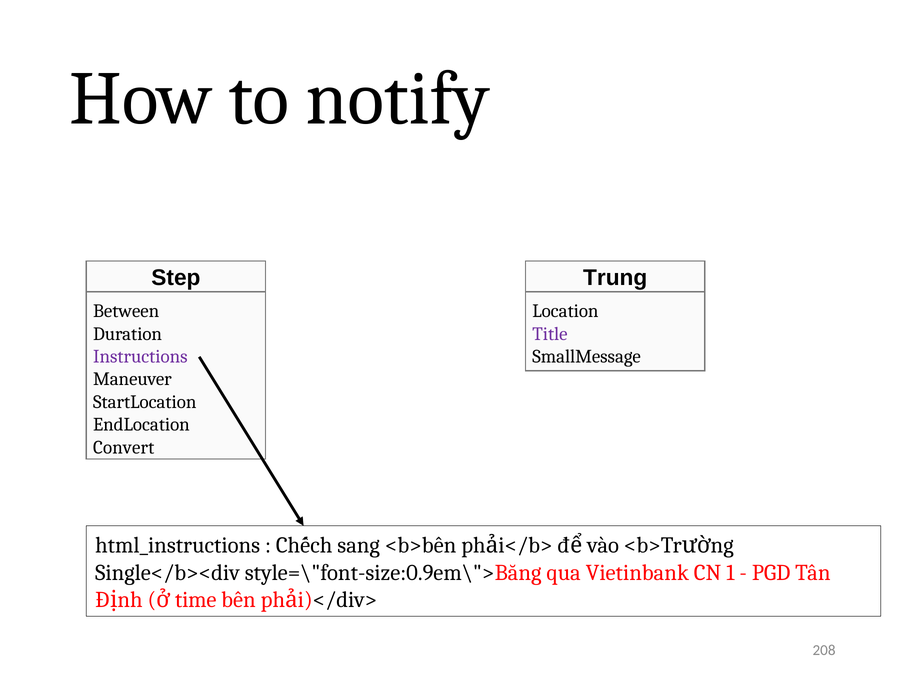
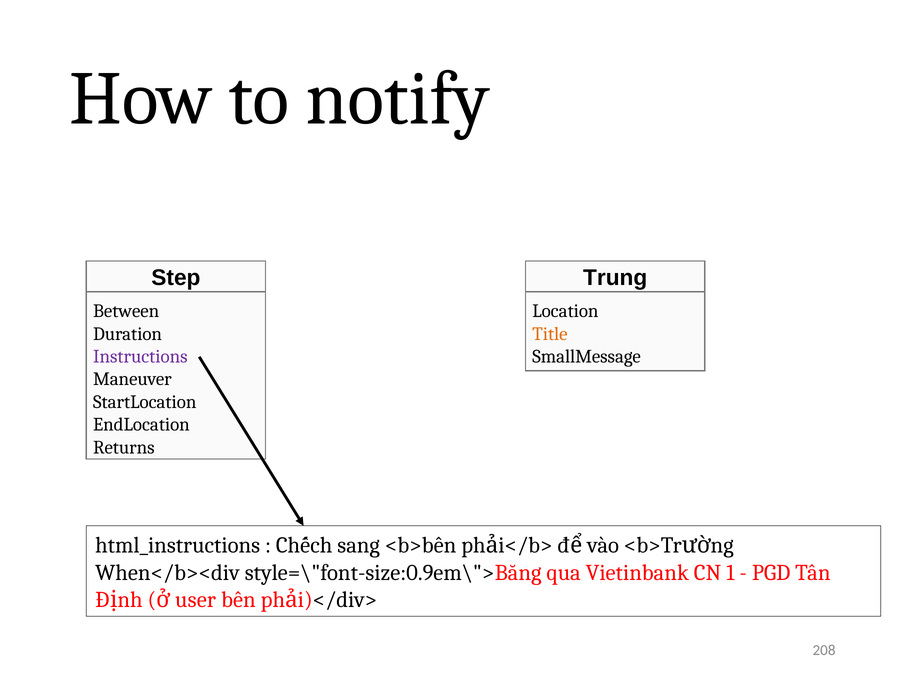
Title colour: purple -> orange
Convert: Convert -> Returns
Single</b><div: Single</b><div -> When</b><div
time: time -> user
